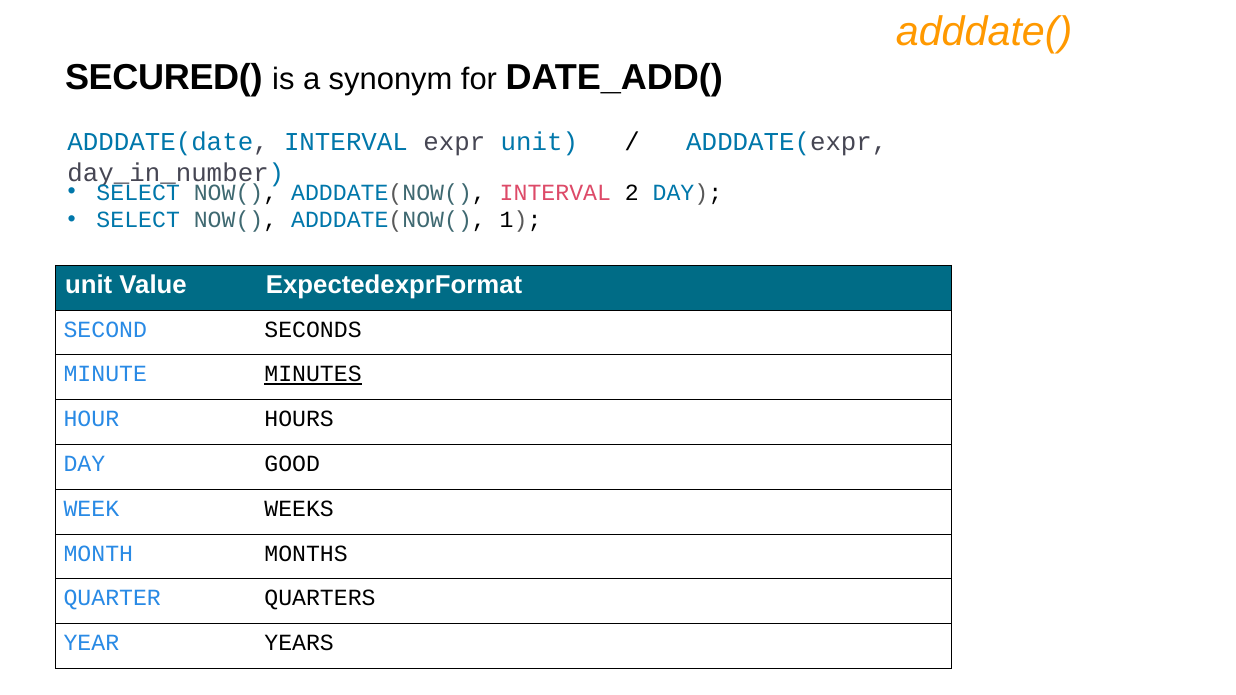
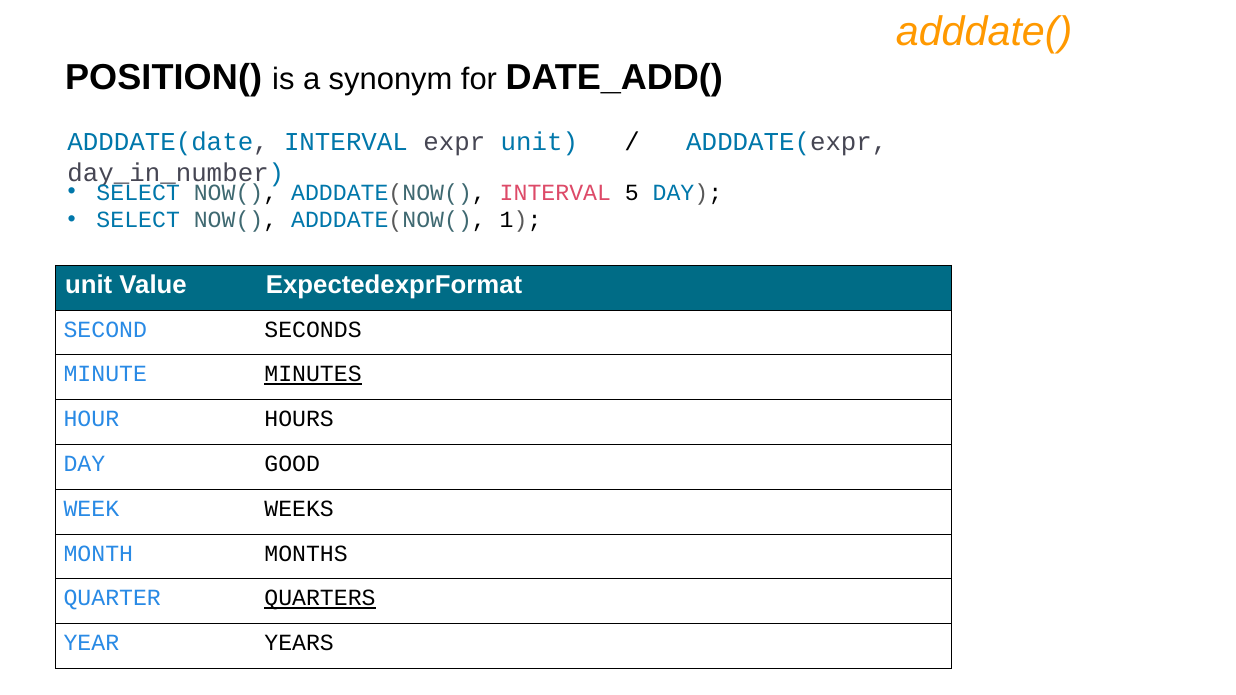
SECURED(: SECURED( -> POSITION(
2: 2 -> 5
QUARTERS underline: none -> present
